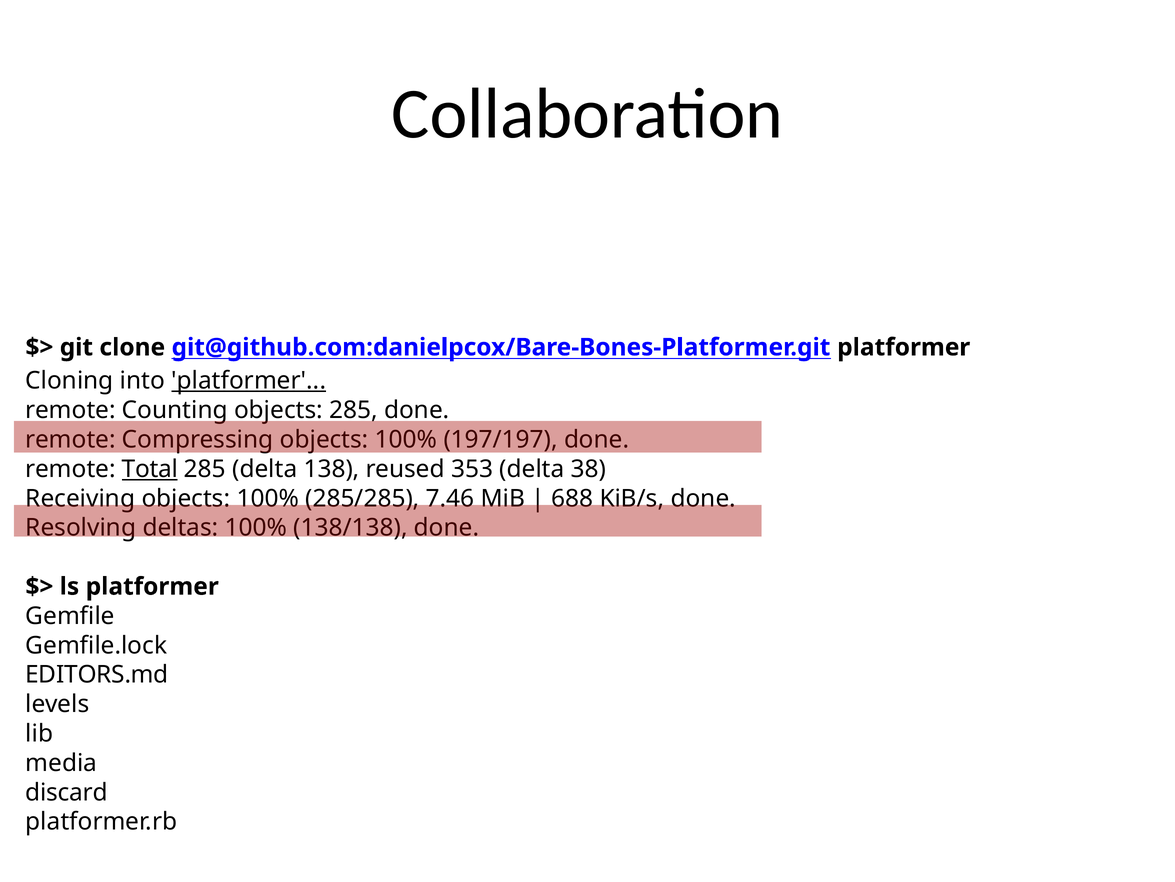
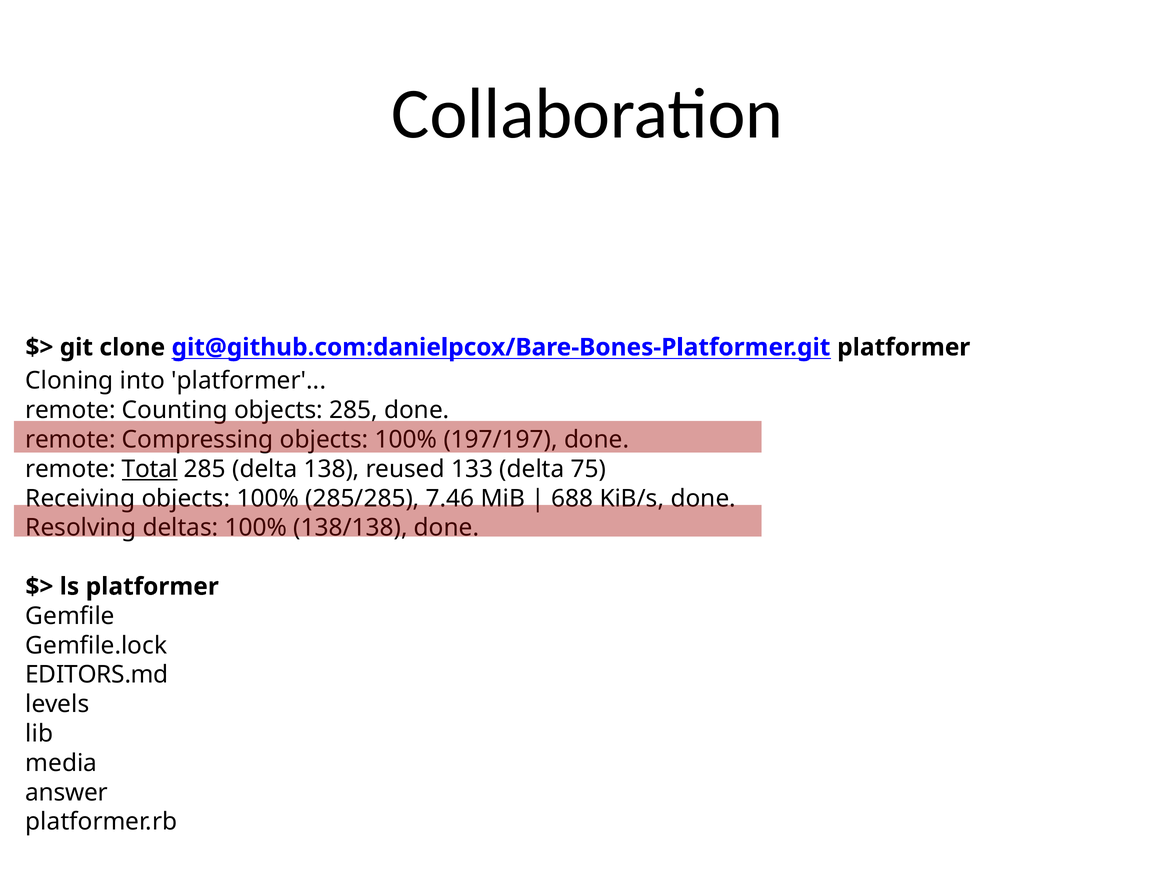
platformer at (249, 381) underline: present -> none
353: 353 -> 133
38: 38 -> 75
discard: discard -> answer
